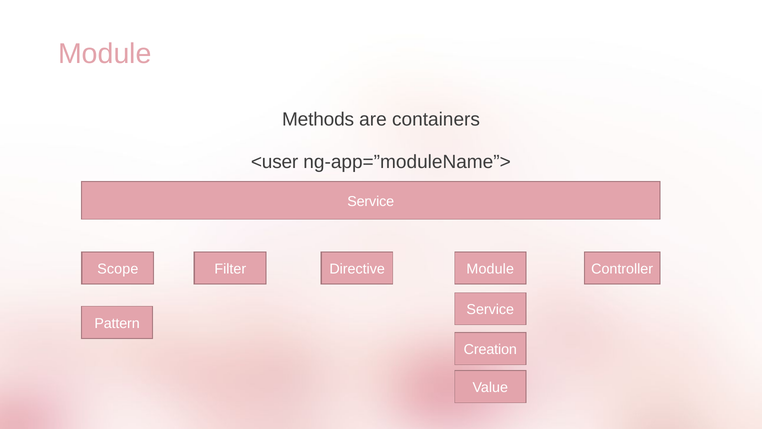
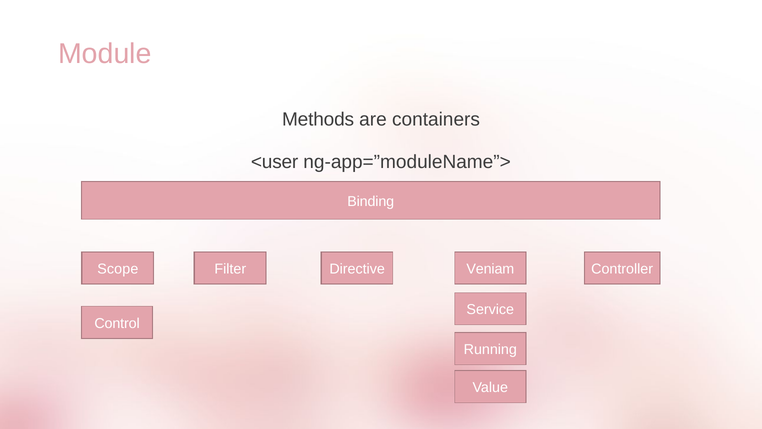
Service at (371, 201): Service -> Binding
Module at (490, 269): Module -> Veniam
Pattern: Pattern -> Control
Creation: Creation -> Running
